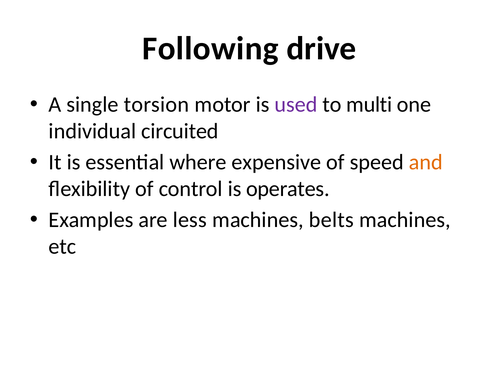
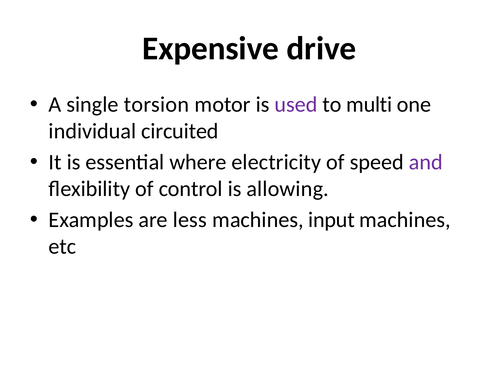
Following: Following -> Expensive
expensive: expensive -> electricity
and colour: orange -> purple
operates: operates -> allowing
belts: belts -> input
